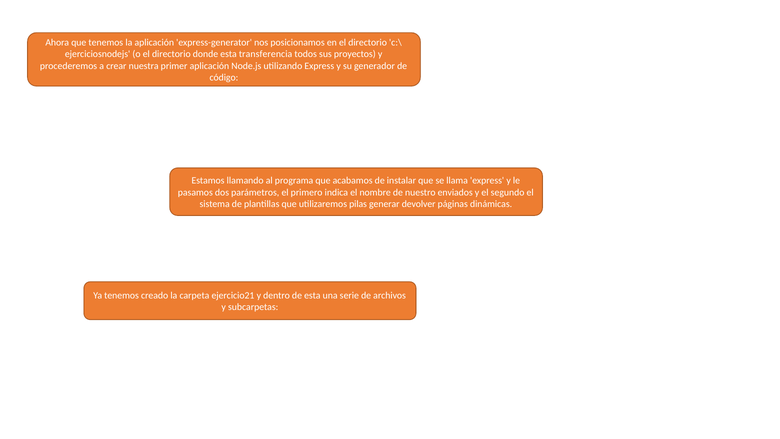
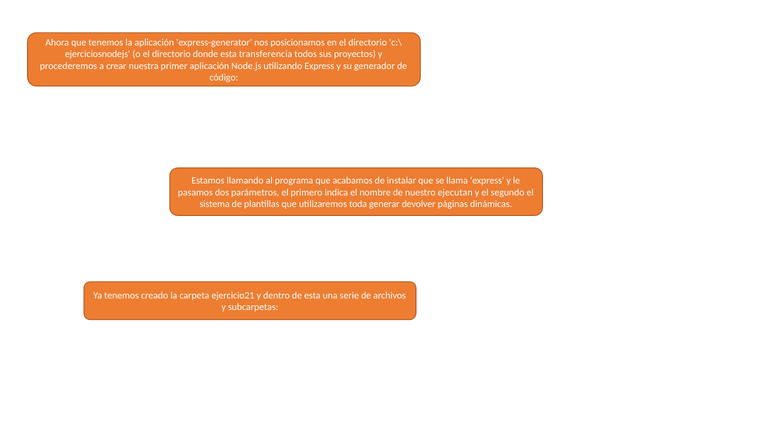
enviados: enviados -> ejecutan
pilas: pilas -> toda
